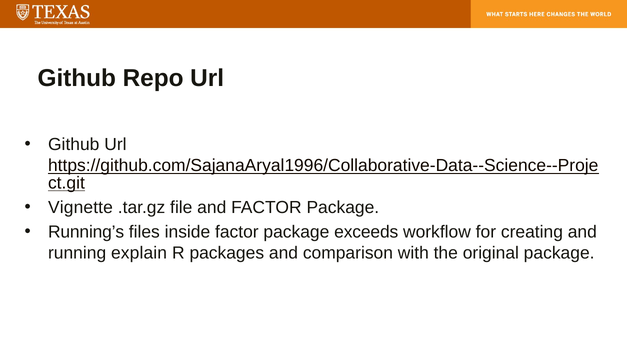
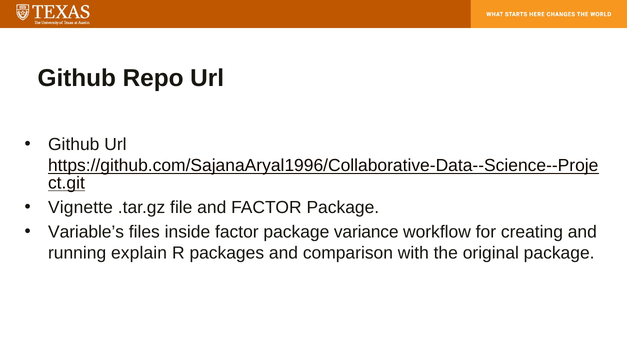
Running’s: Running’s -> Variable’s
exceeds: exceeds -> variance
